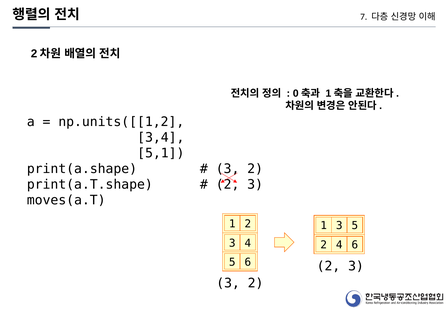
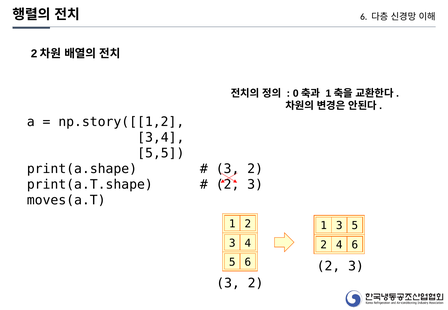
7 at (364, 17): 7 -> 6
np.units([[1,2: np.units([[1,2 -> np.story([[1,2
5,1: 5,1 -> 5,5
